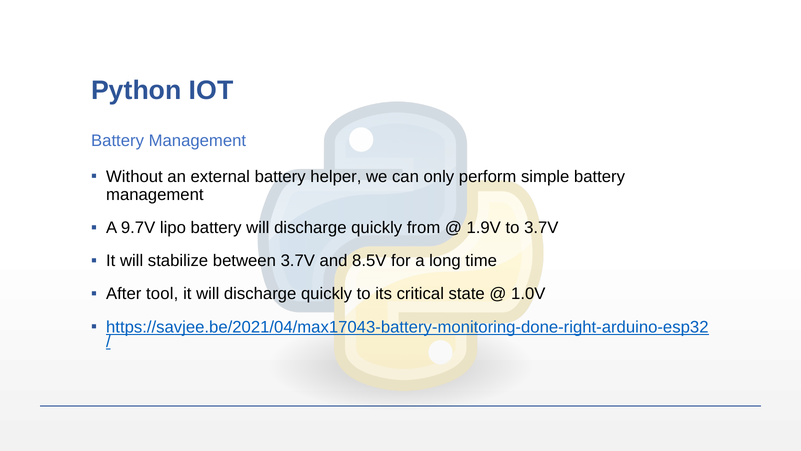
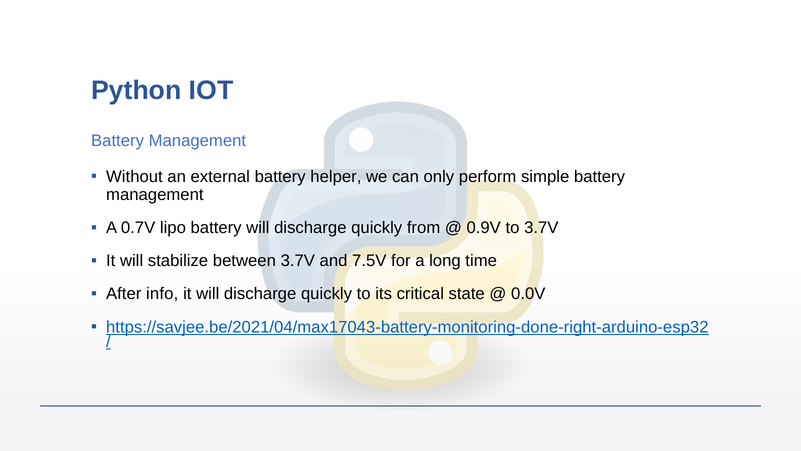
9.7V: 9.7V -> 0.7V
1.9V: 1.9V -> 0.9V
8.5V: 8.5V -> 7.5V
tool: tool -> info
1.0V: 1.0V -> 0.0V
